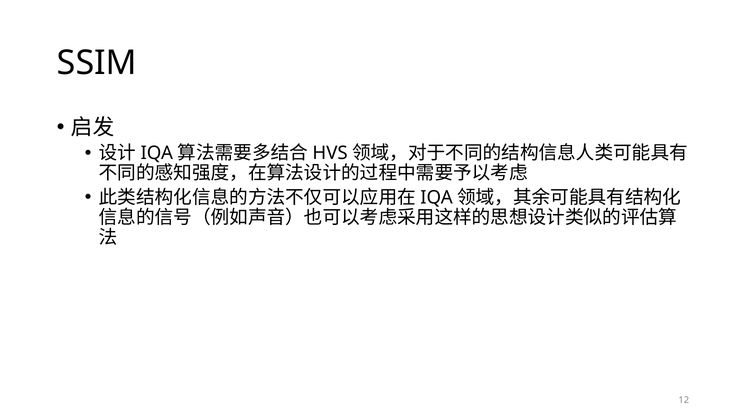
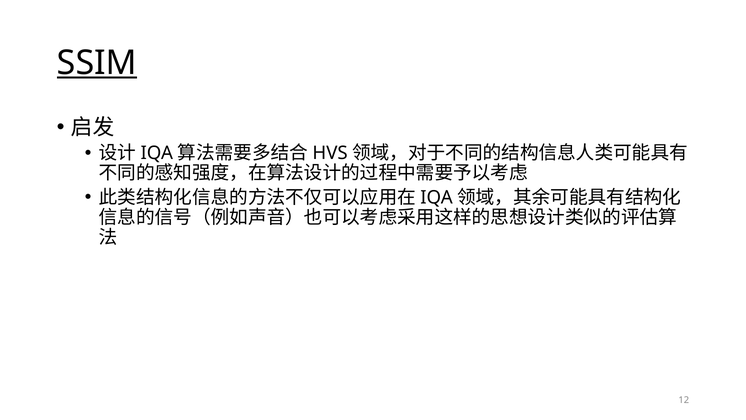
SSIM underline: none -> present
